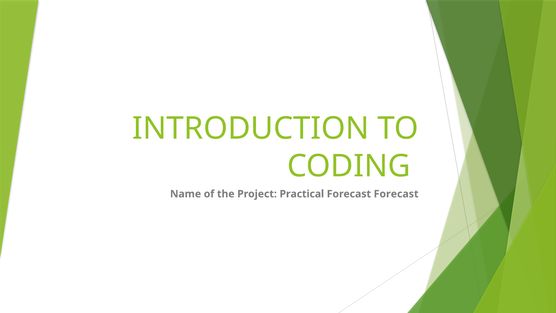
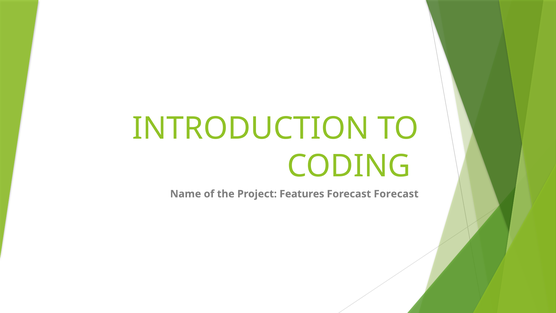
Practical: Practical -> Features
